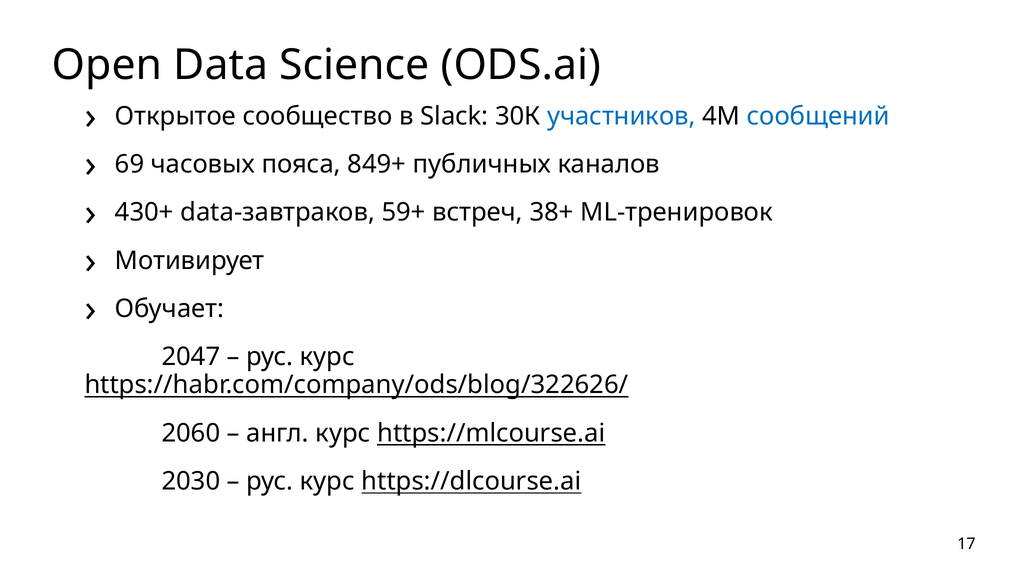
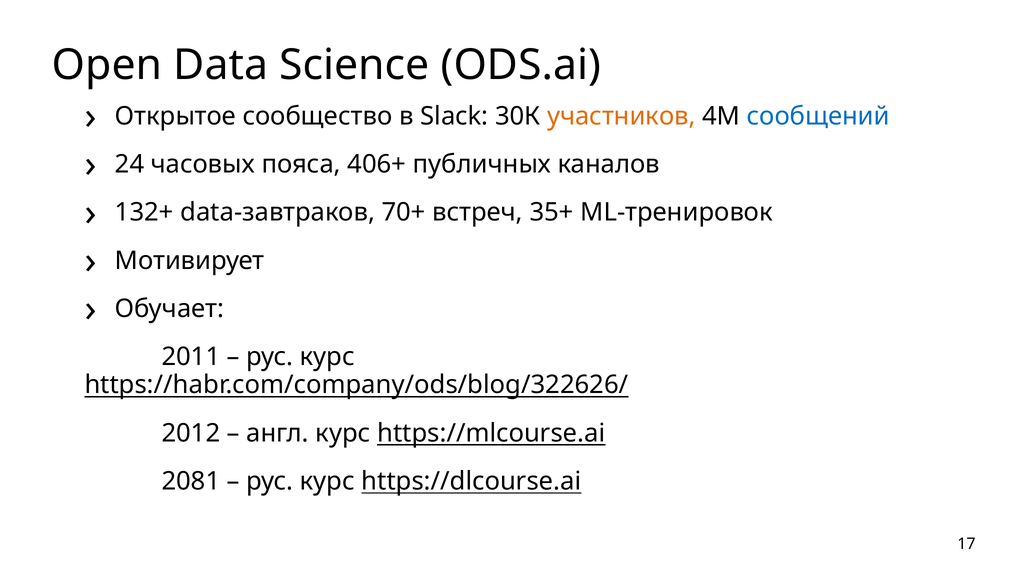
участников colour: blue -> orange
69: 69 -> 24
849+: 849+ -> 406+
430+: 430+ -> 132+
59+: 59+ -> 70+
38+: 38+ -> 35+
2047: 2047 -> 2011
2060: 2060 -> 2012
2030: 2030 -> 2081
